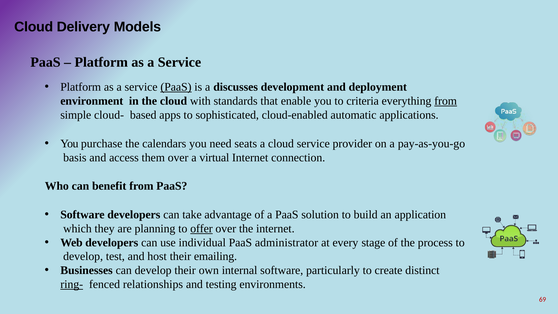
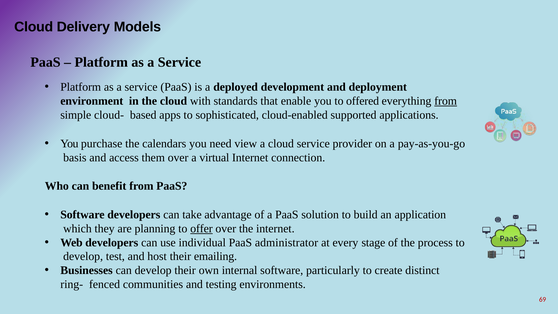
PaaS at (176, 87) underline: present -> none
discusses: discusses -> deployed
criteria: criteria -> offered
automatic: automatic -> supported
seats: seats -> view
ring- underline: present -> none
relationships: relationships -> communities
